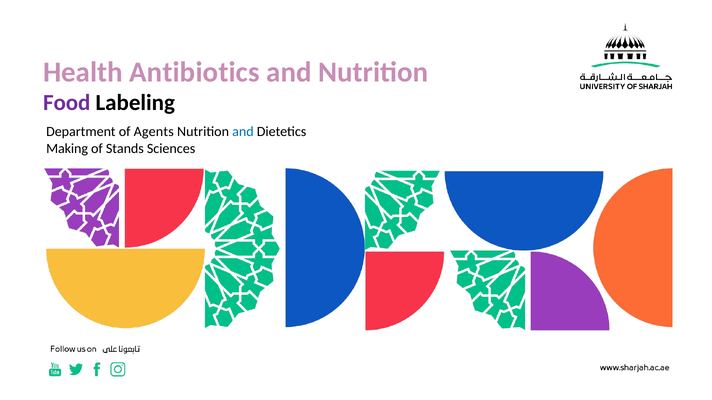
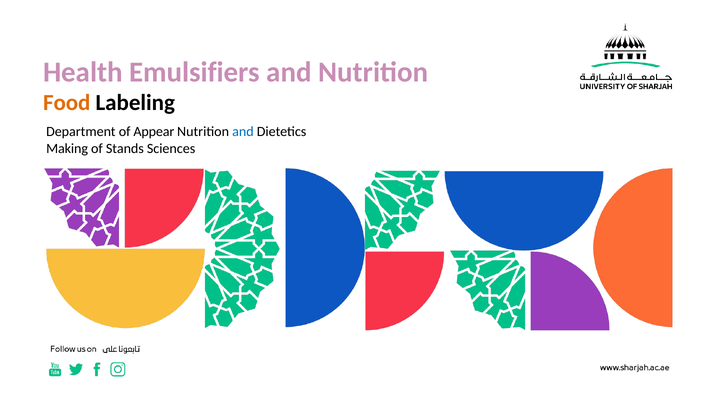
Antibiotics: Antibiotics -> Emulsifiers
Food colour: purple -> orange
Agents: Agents -> Appear
